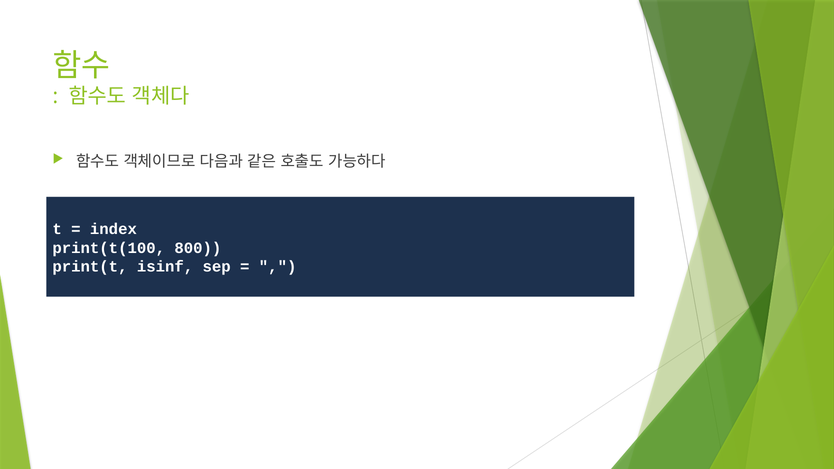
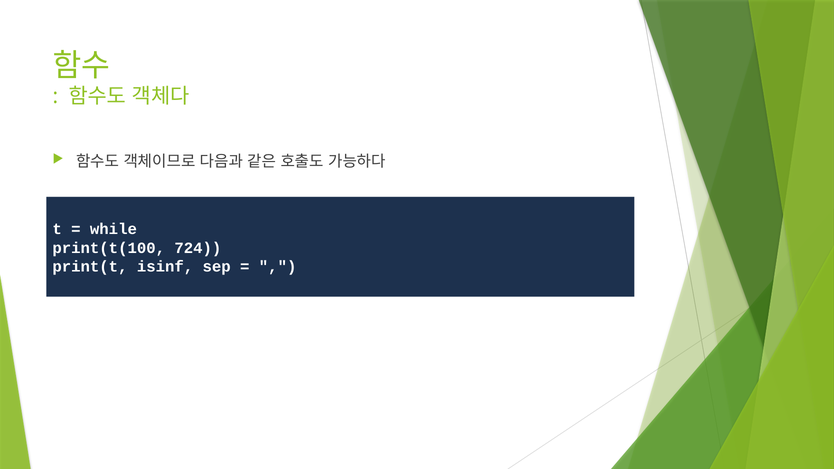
index: index -> while
800: 800 -> 724
